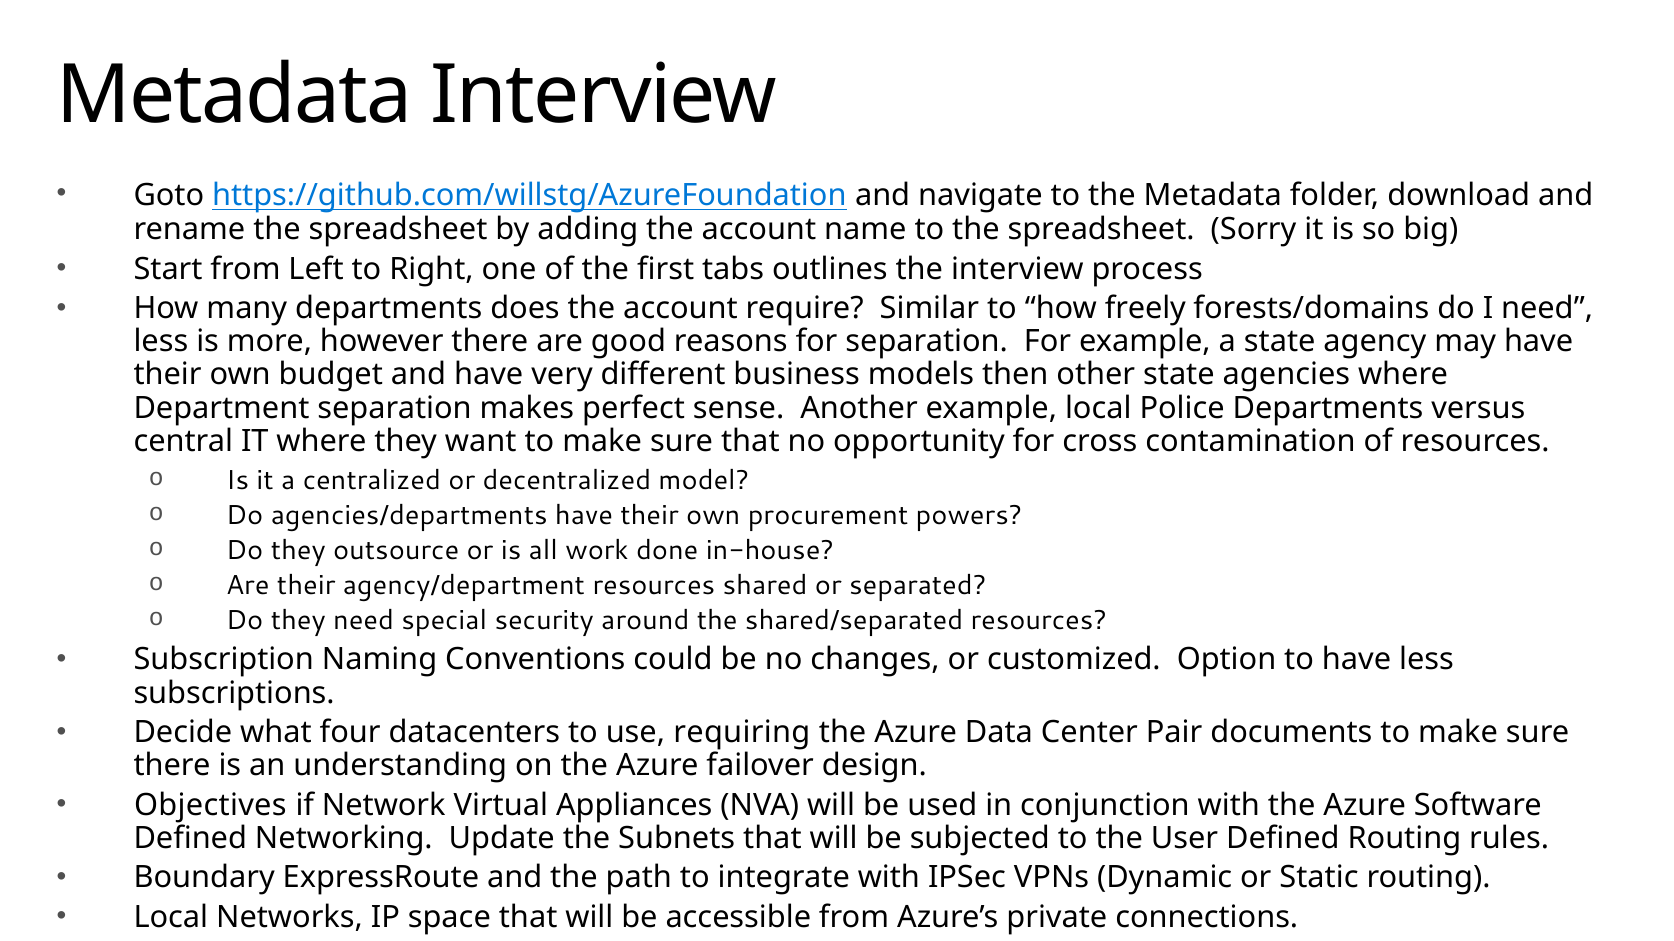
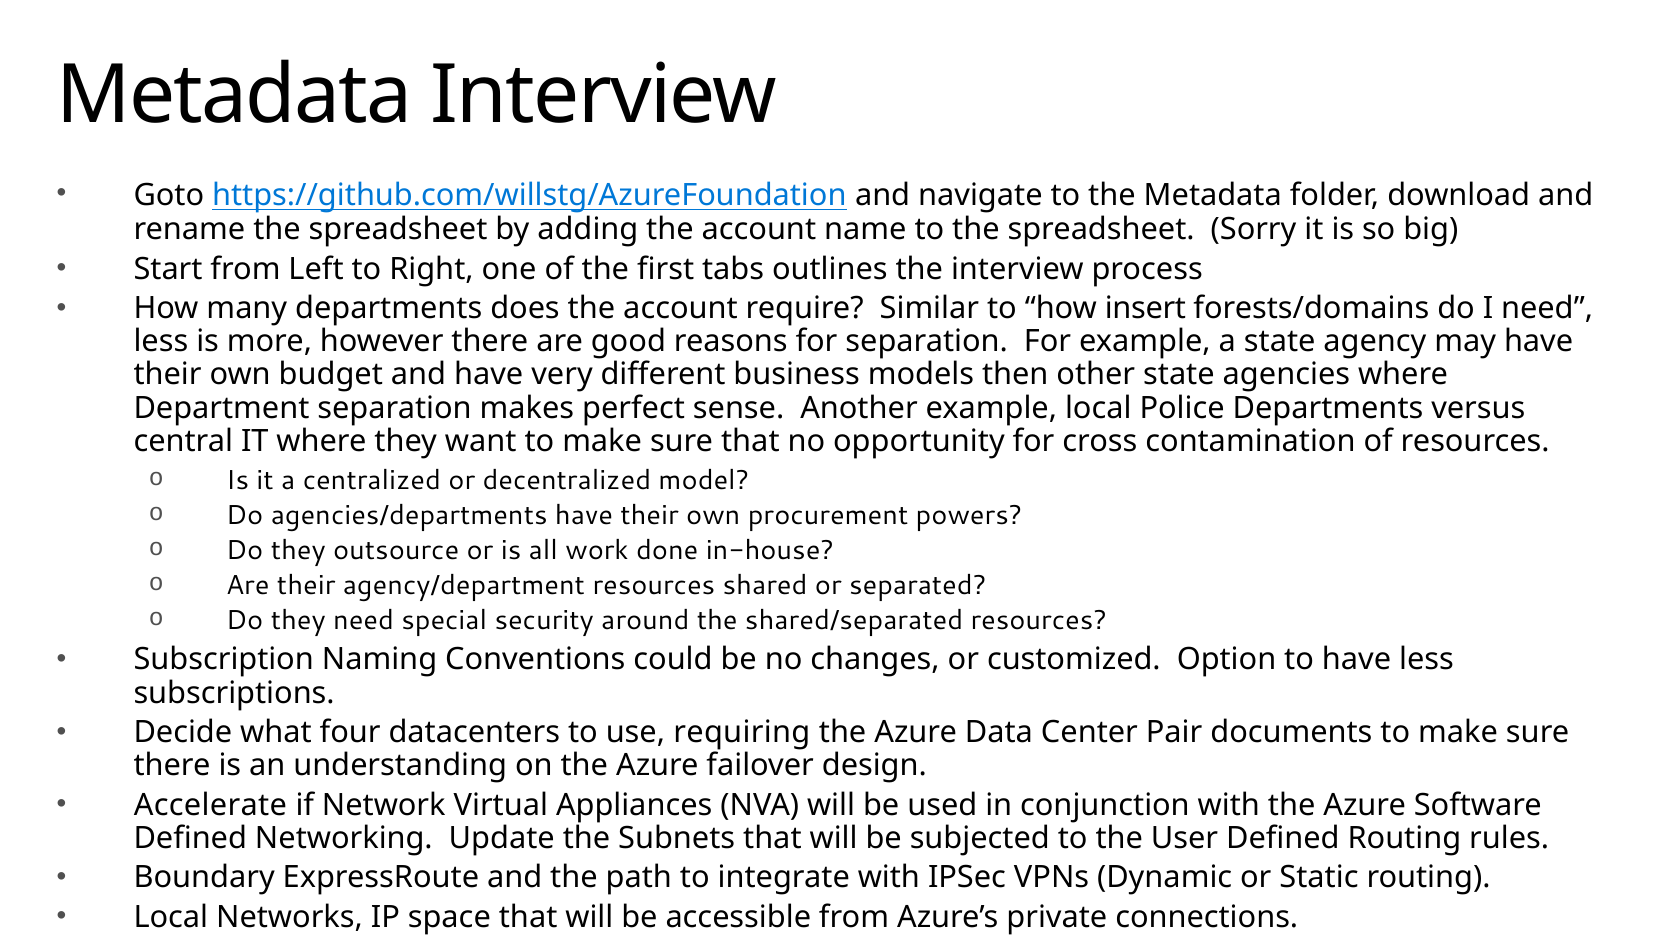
freely: freely -> insert
Objectives: Objectives -> Accelerate
